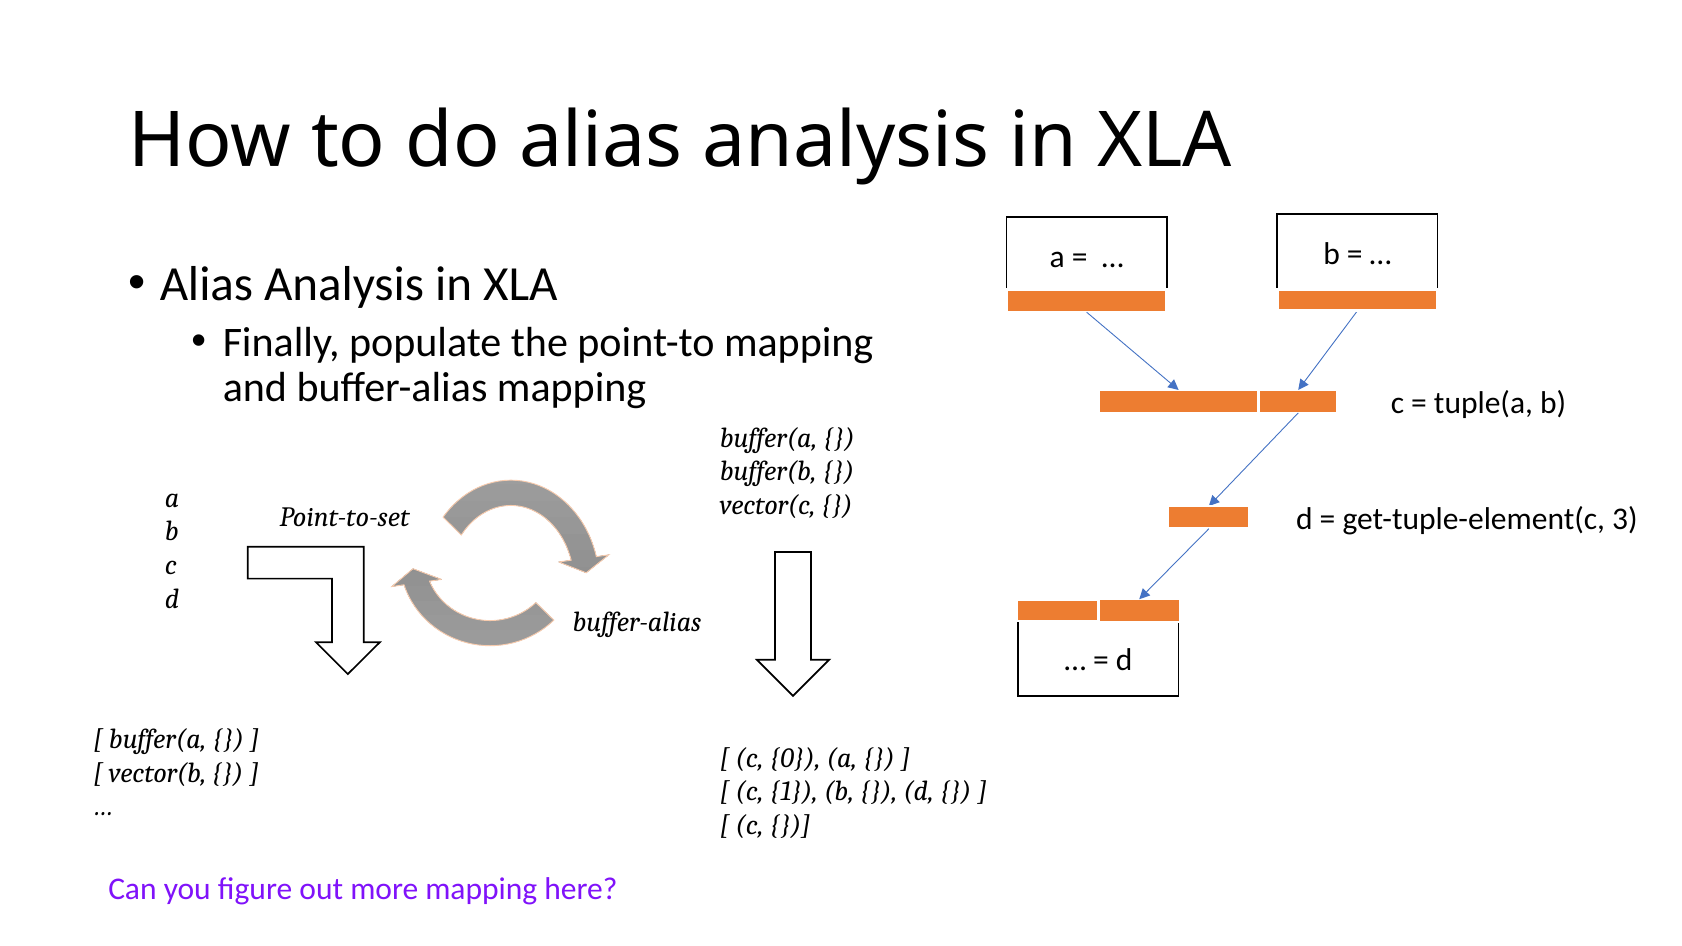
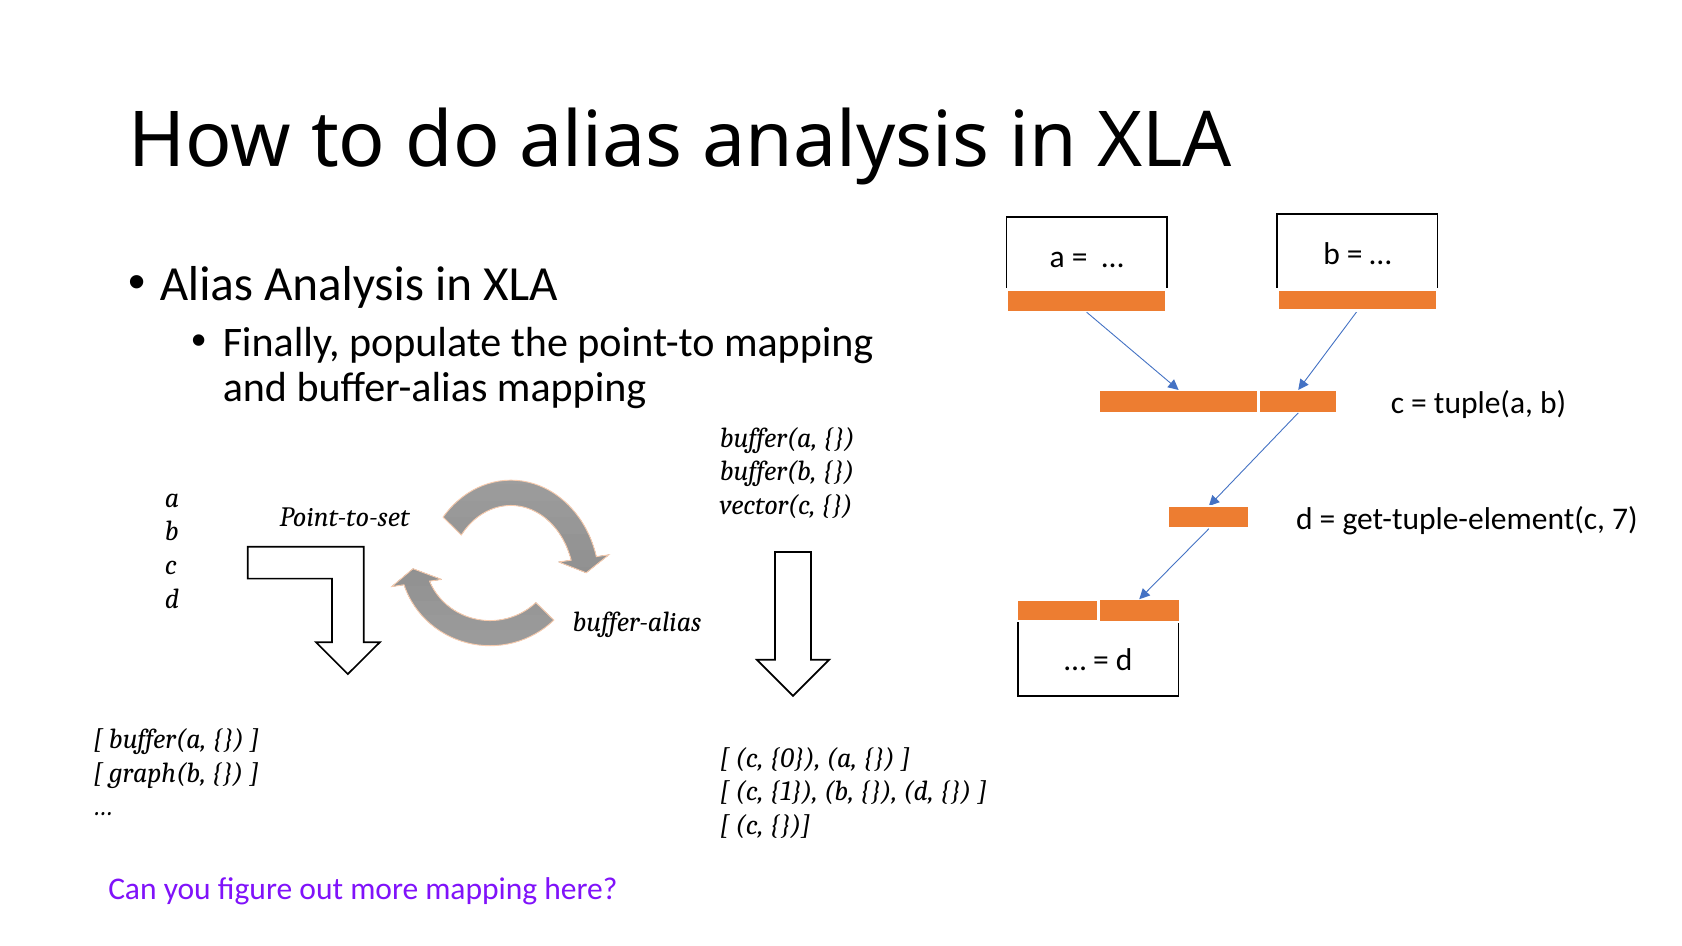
3: 3 -> 7
vector(b: vector(b -> graph(b
